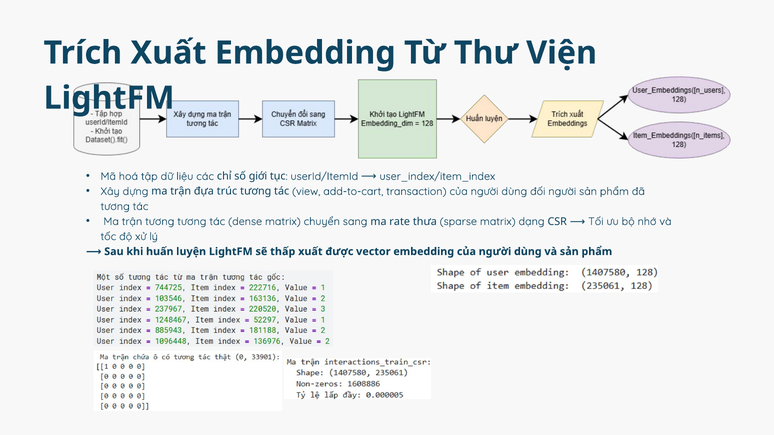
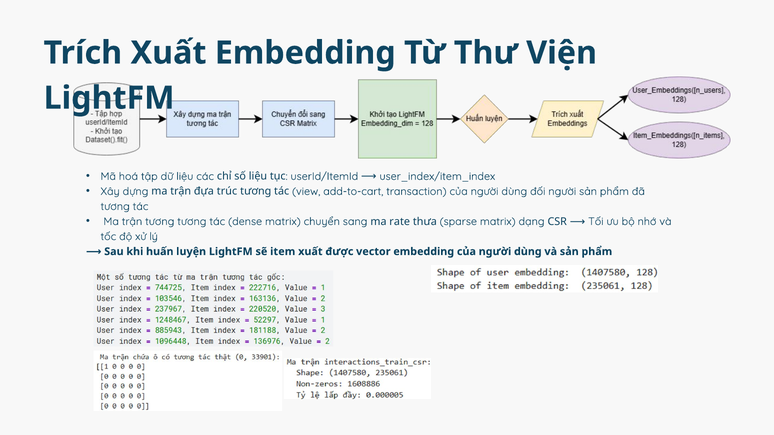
số giới: giới -> liệu
thấp: thấp -> item
